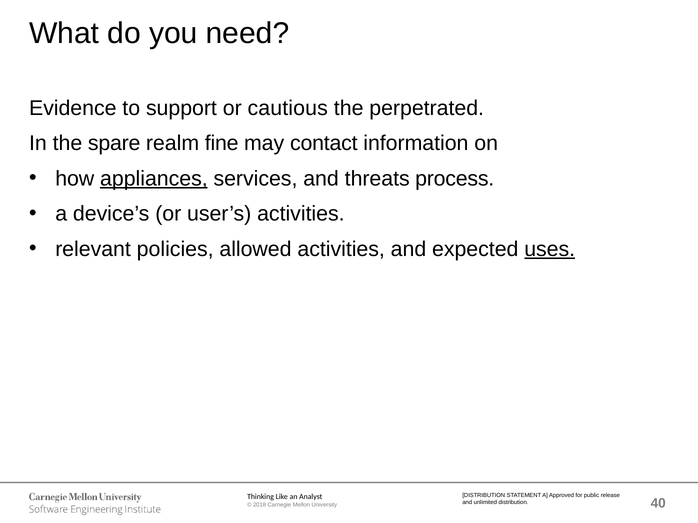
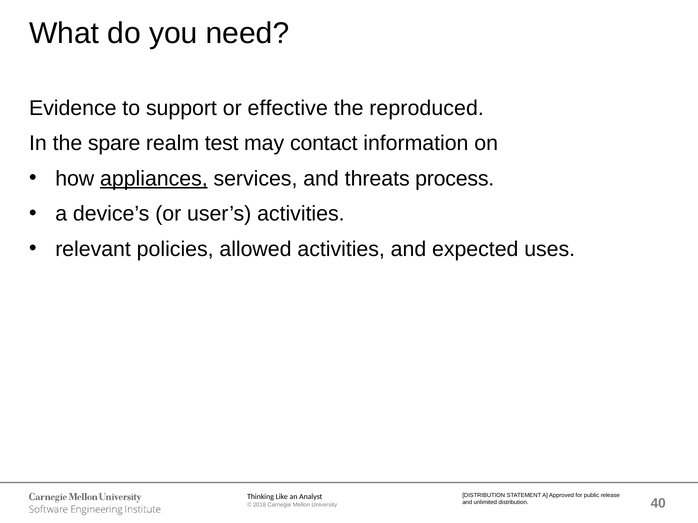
cautious: cautious -> effective
perpetrated: perpetrated -> reproduced
fine: fine -> test
uses underline: present -> none
